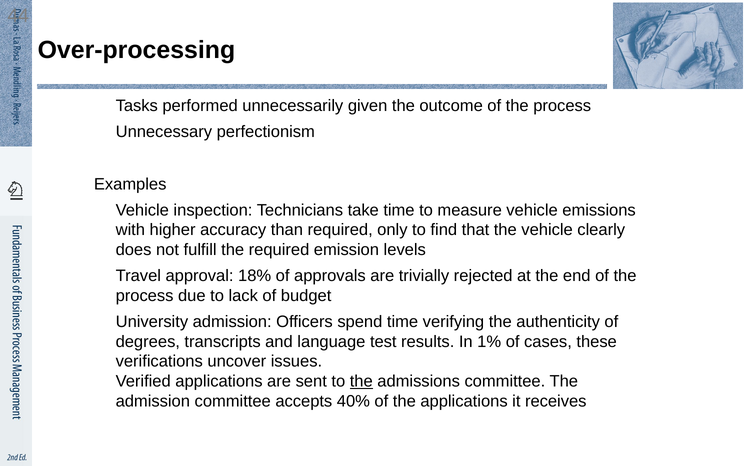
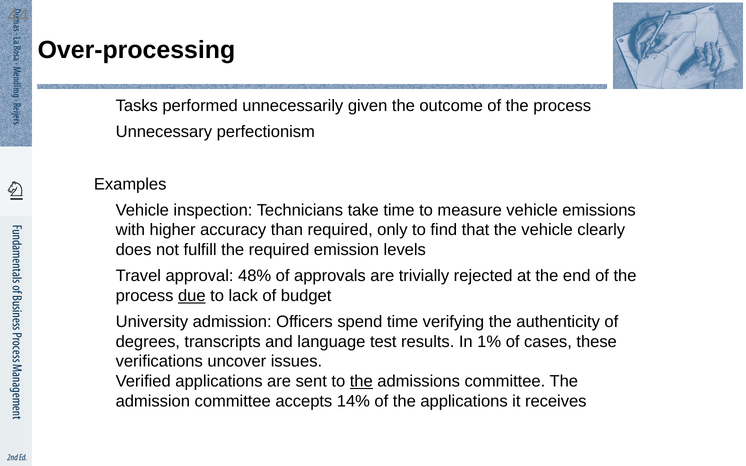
18%: 18% -> 48%
due underline: none -> present
40%: 40% -> 14%
